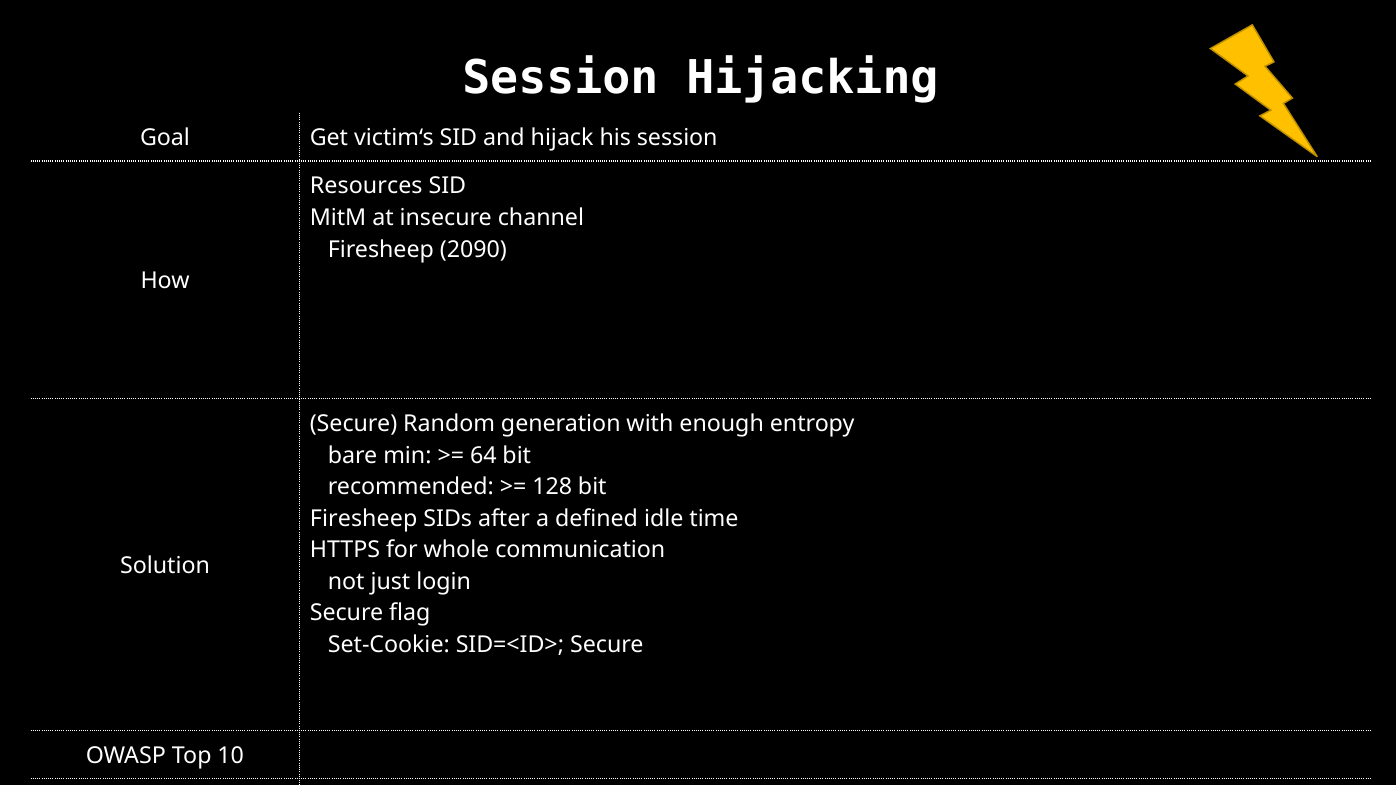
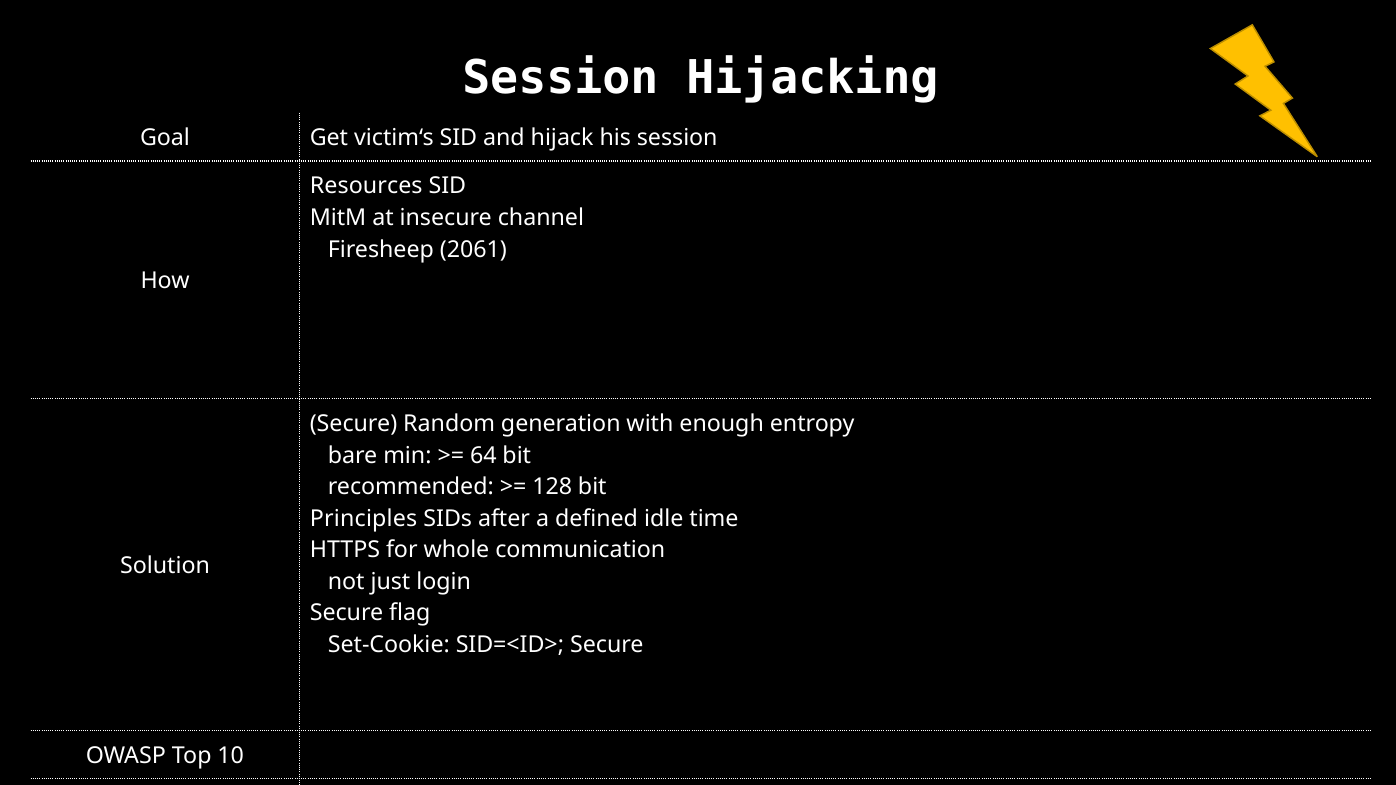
2090: 2090 -> 2061
Firesheep at (364, 519): Firesheep -> Principles
